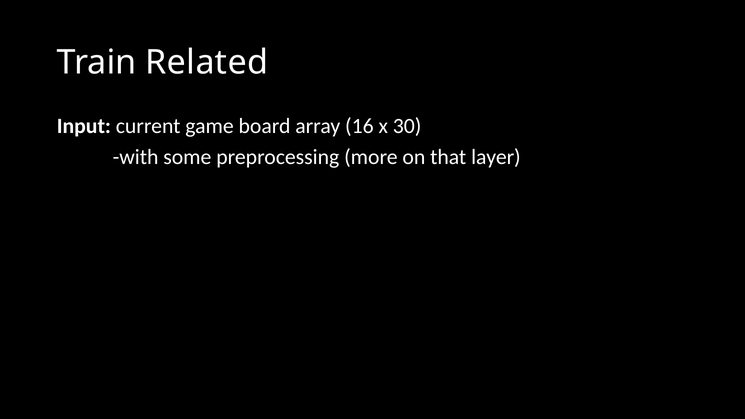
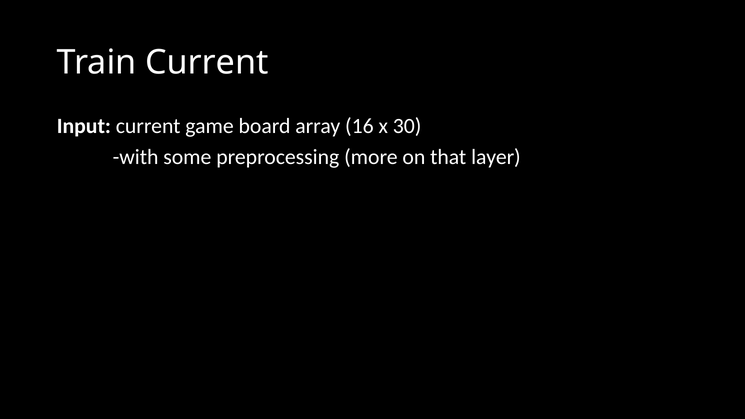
Train Related: Related -> Current
